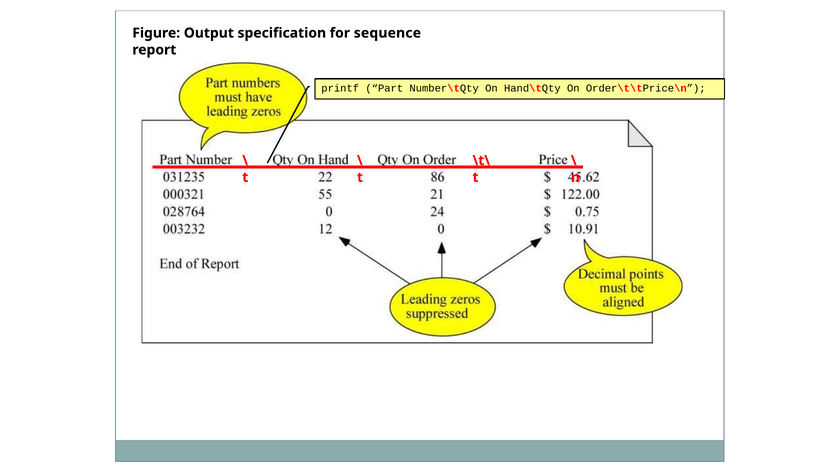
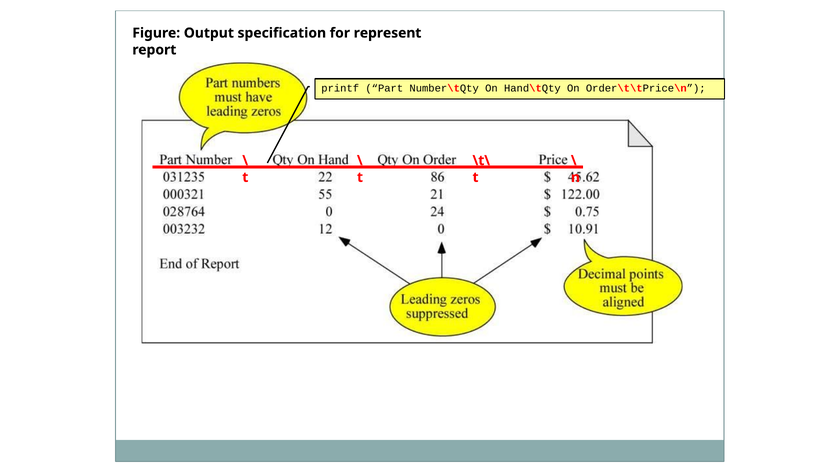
sequence: sequence -> represent
